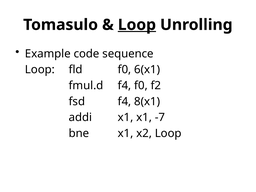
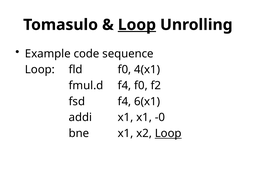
6(x1: 6(x1 -> 4(x1
8(x1: 8(x1 -> 6(x1
-7: -7 -> -0
Loop at (168, 133) underline: none -> present
